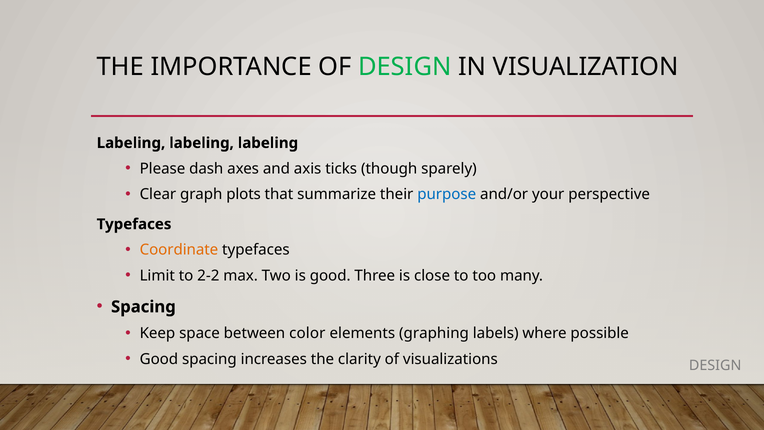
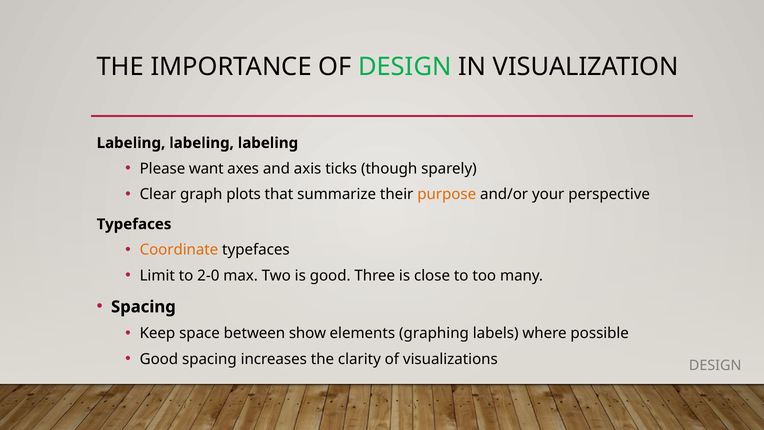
dash: dash -> want
purpose colour: blue -> orange
2-2: 2-2 -> 2-0
color: color -> show
